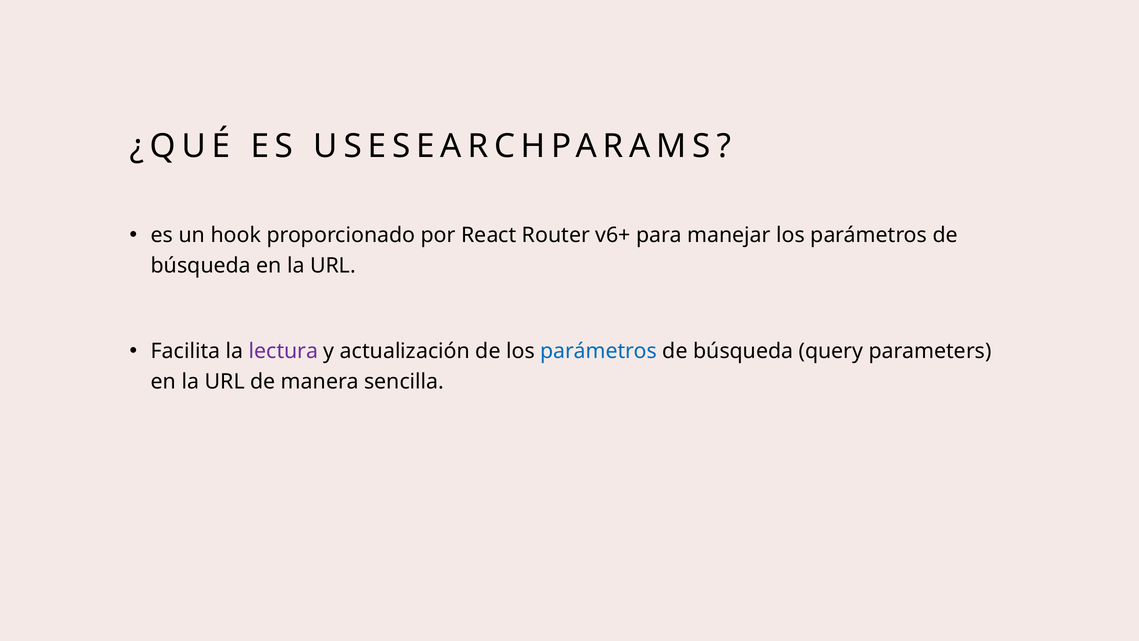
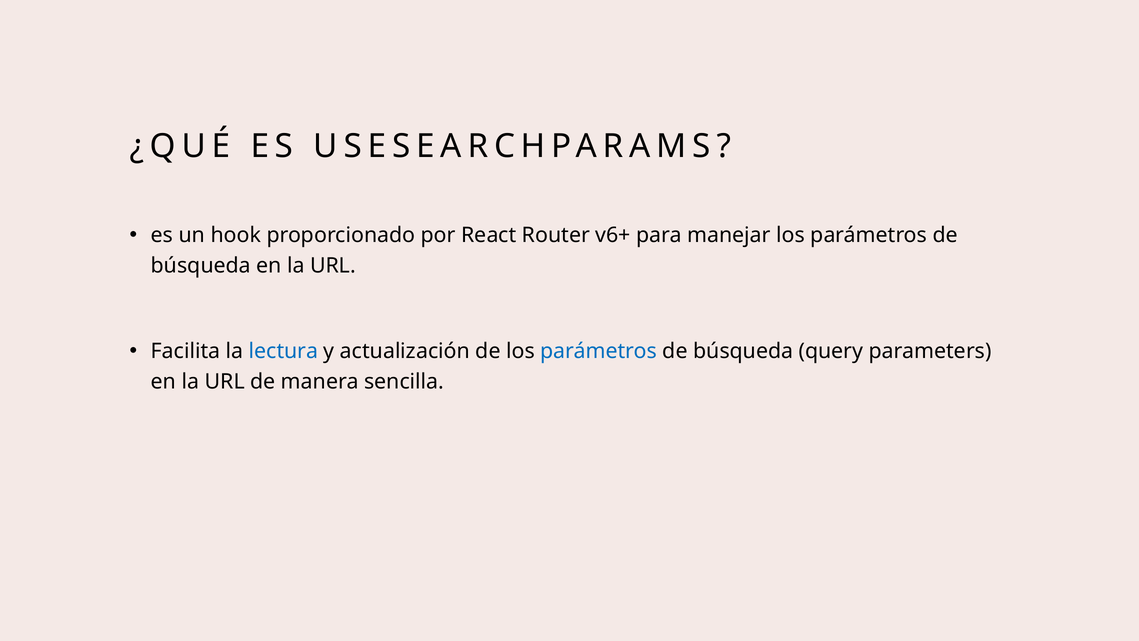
lectura colour: purple -> blue
